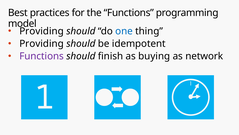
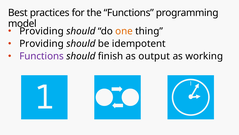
one colour: blue -> orange
buying: buying -> output
network: network -> working
